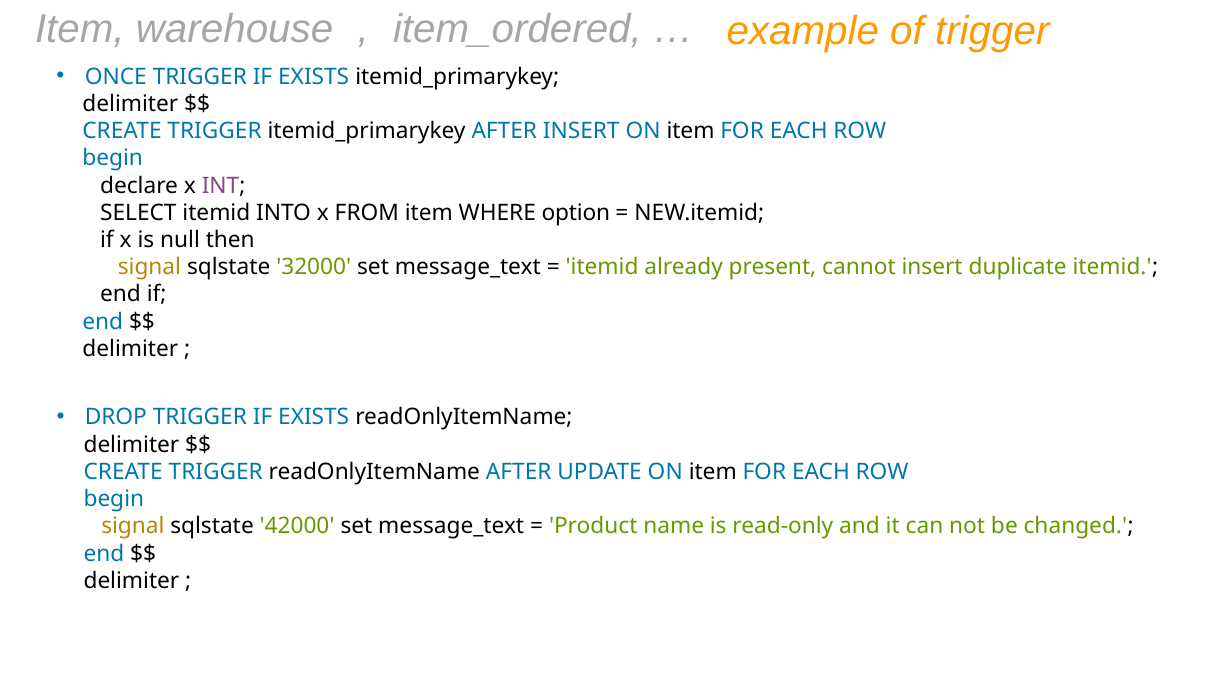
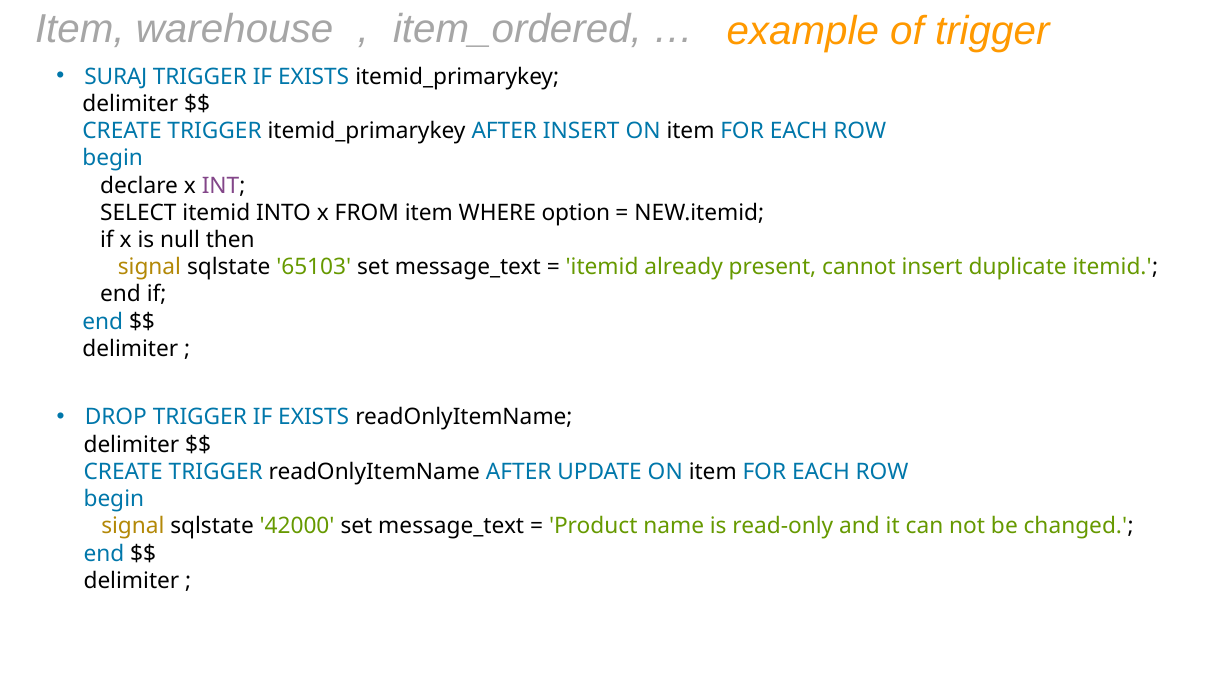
ONCE: ONCE -> SURAJ
32000: 32000 -> 65103
